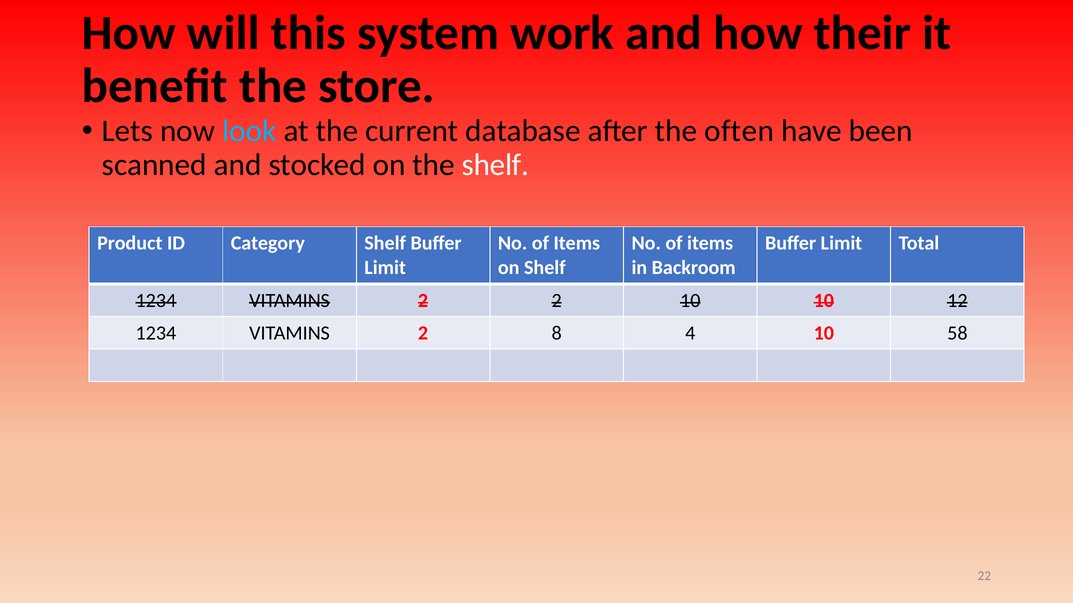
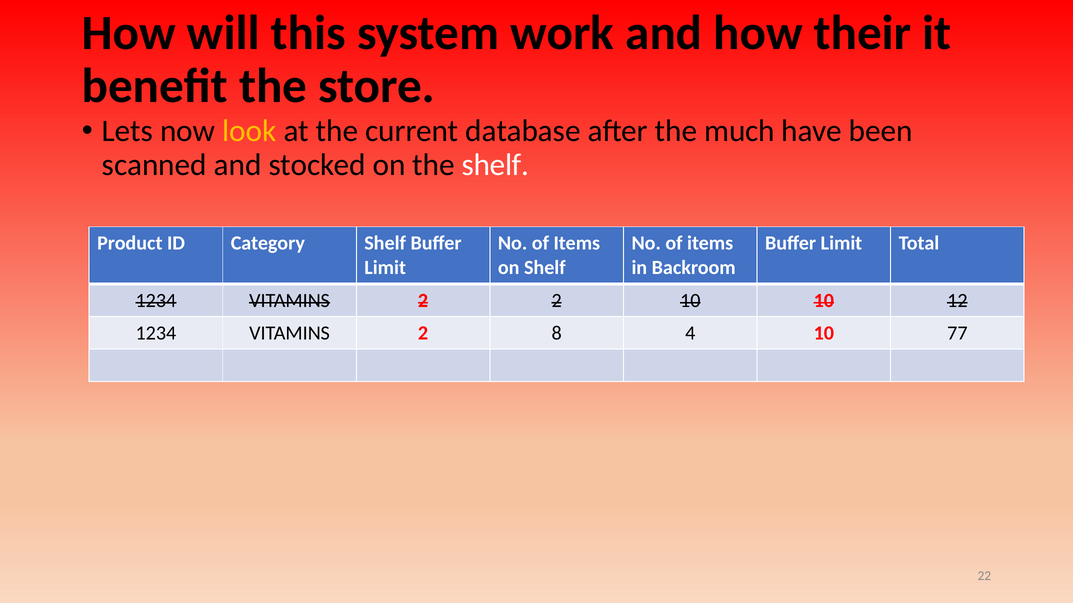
look colour: light blue -> yellow
often: often -> much
58: 58 -> 77
